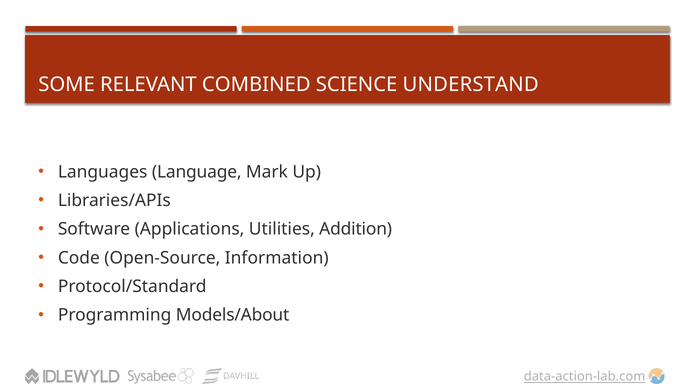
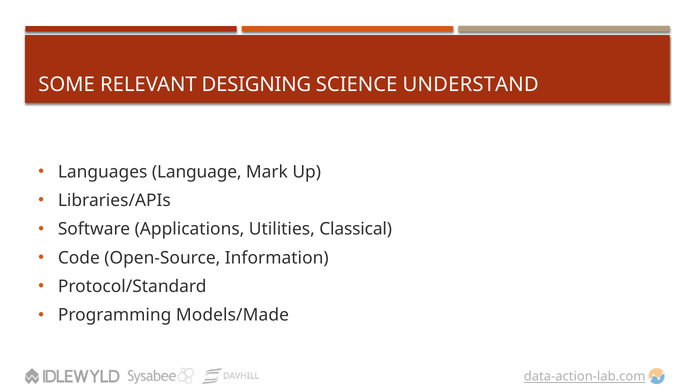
COMBINED: COMBINED -> DESIGNING
Addition: Addition -> Classical
Models/About: Models/About -> Models/Made
